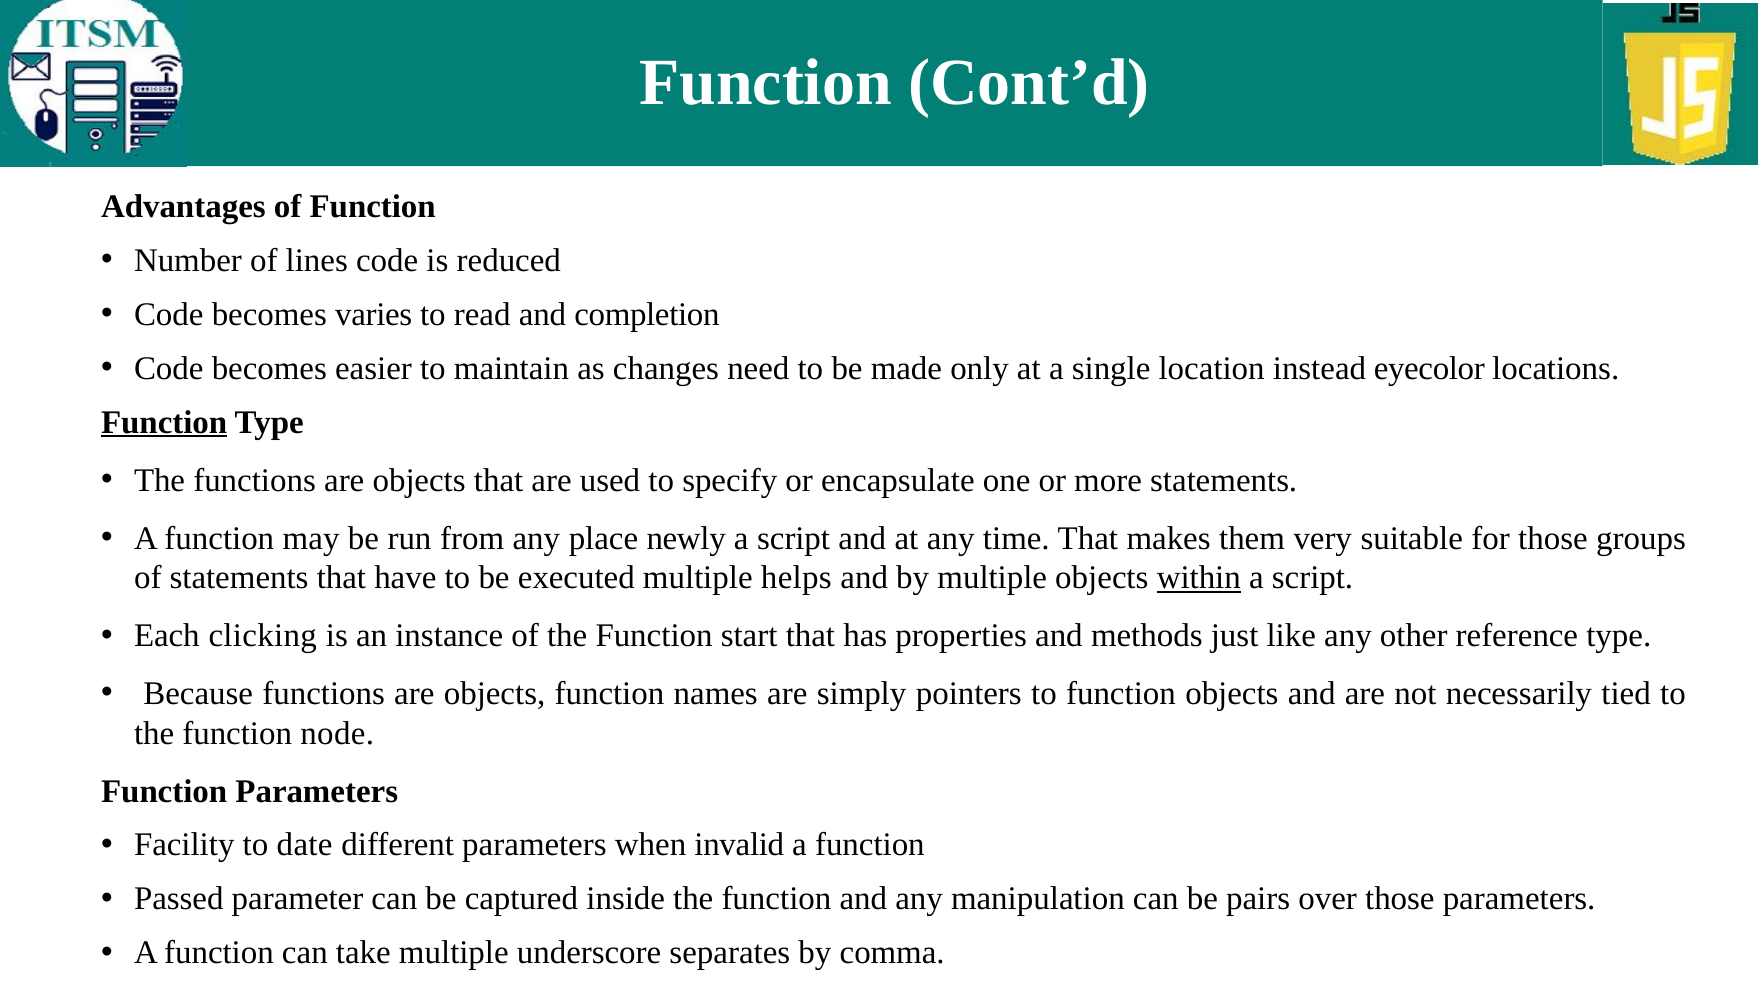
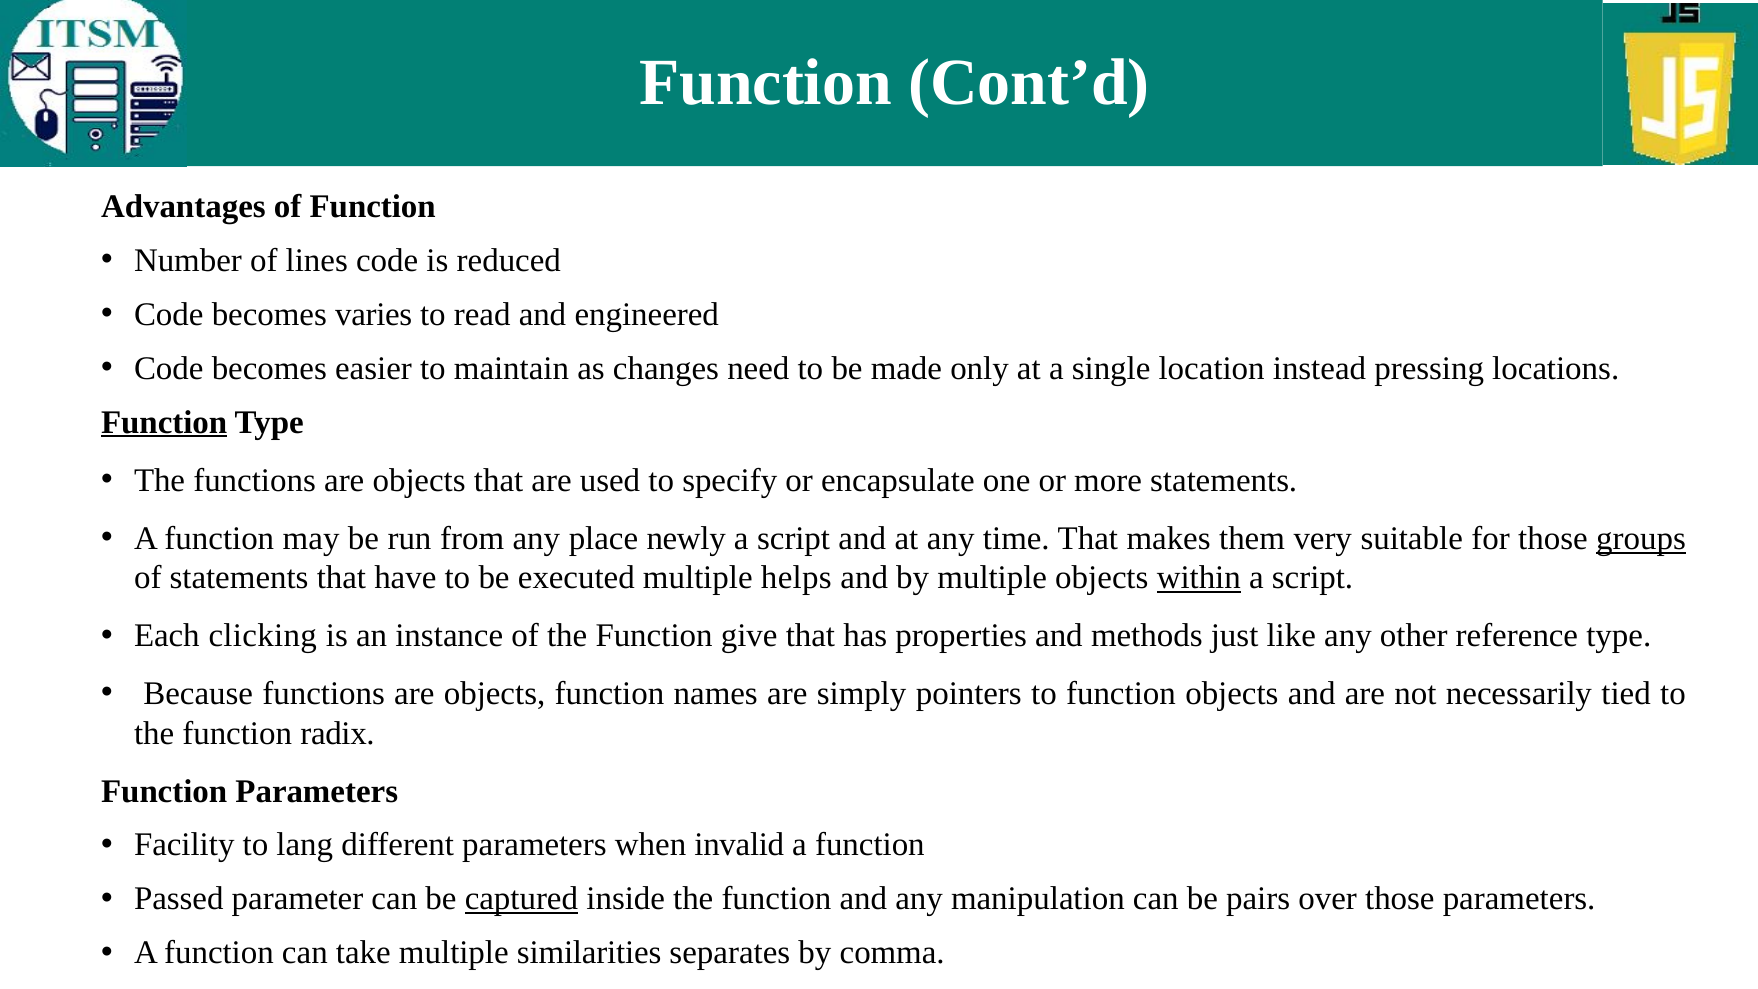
completion: completion -> engineered
eyecolor: eyecolor -> pressing
groups underline: none -> present
start: start -> give
node: node -> radix
date: date -> lang
captured underline: none -> present
underscore: underscore -> similarities
